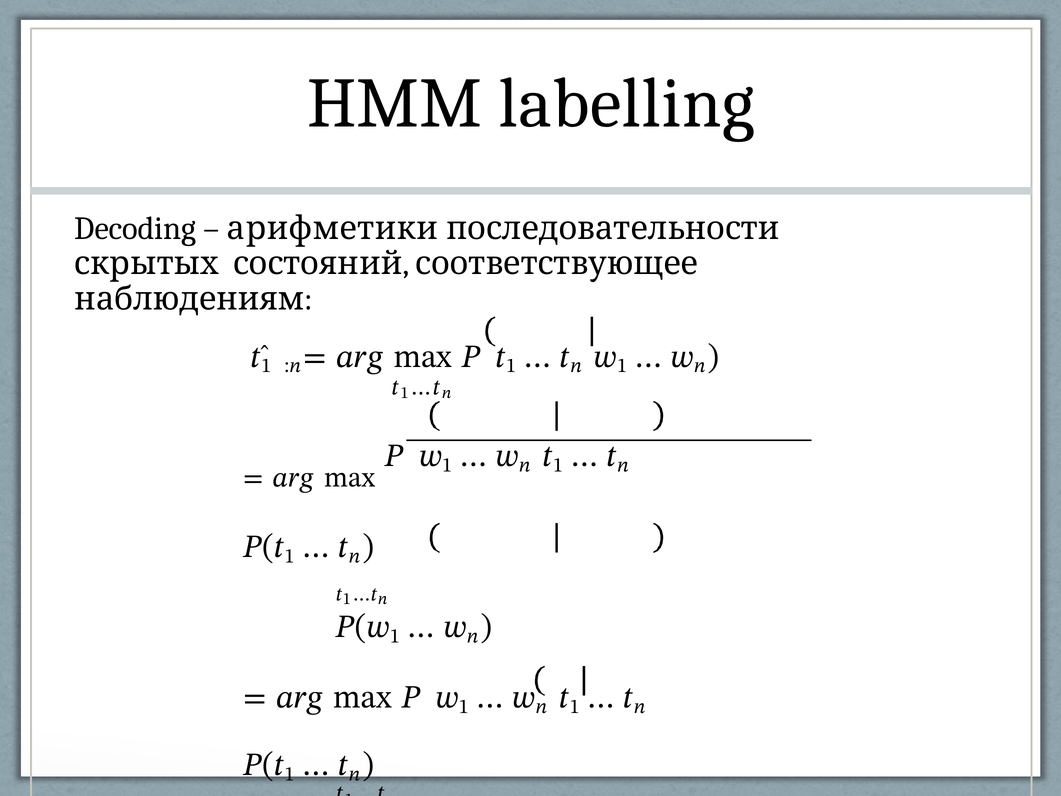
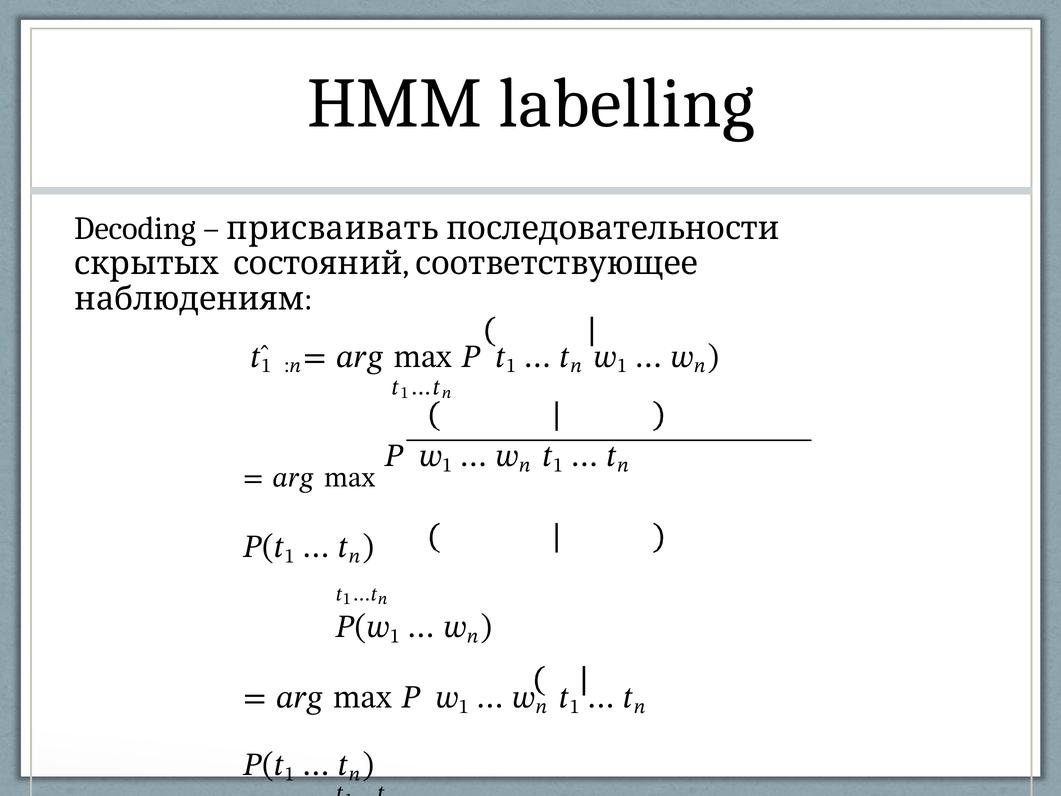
арифметики: арифметики -> присваивать
